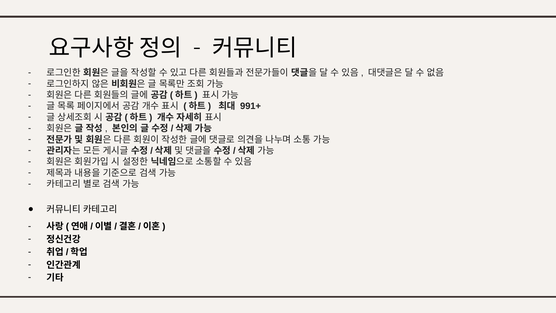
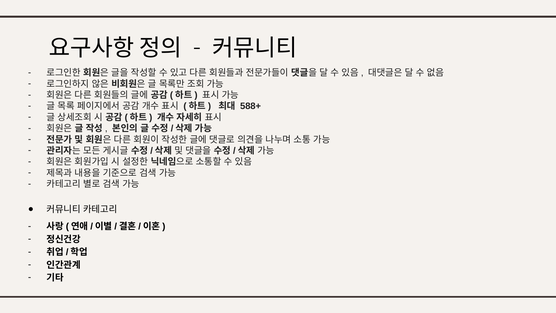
991+: 991+ -> 588+
